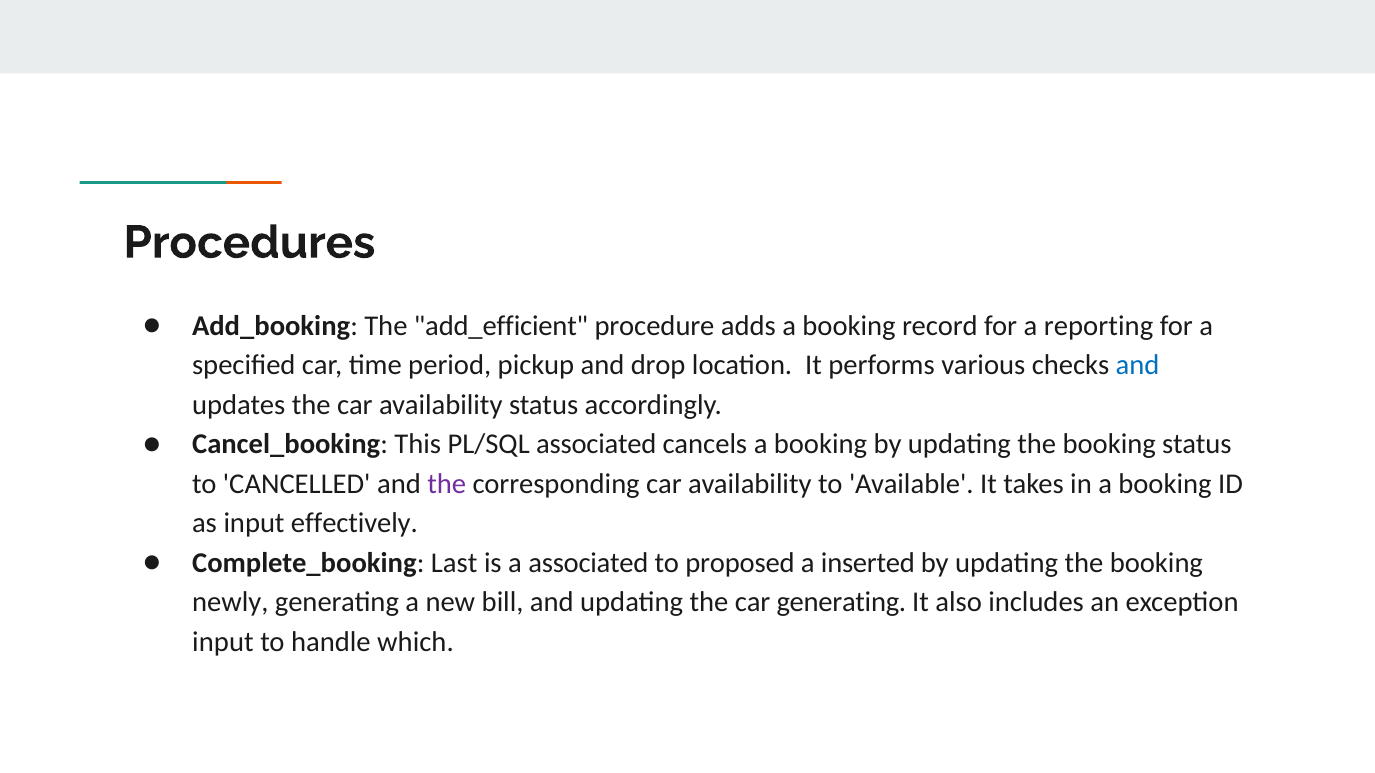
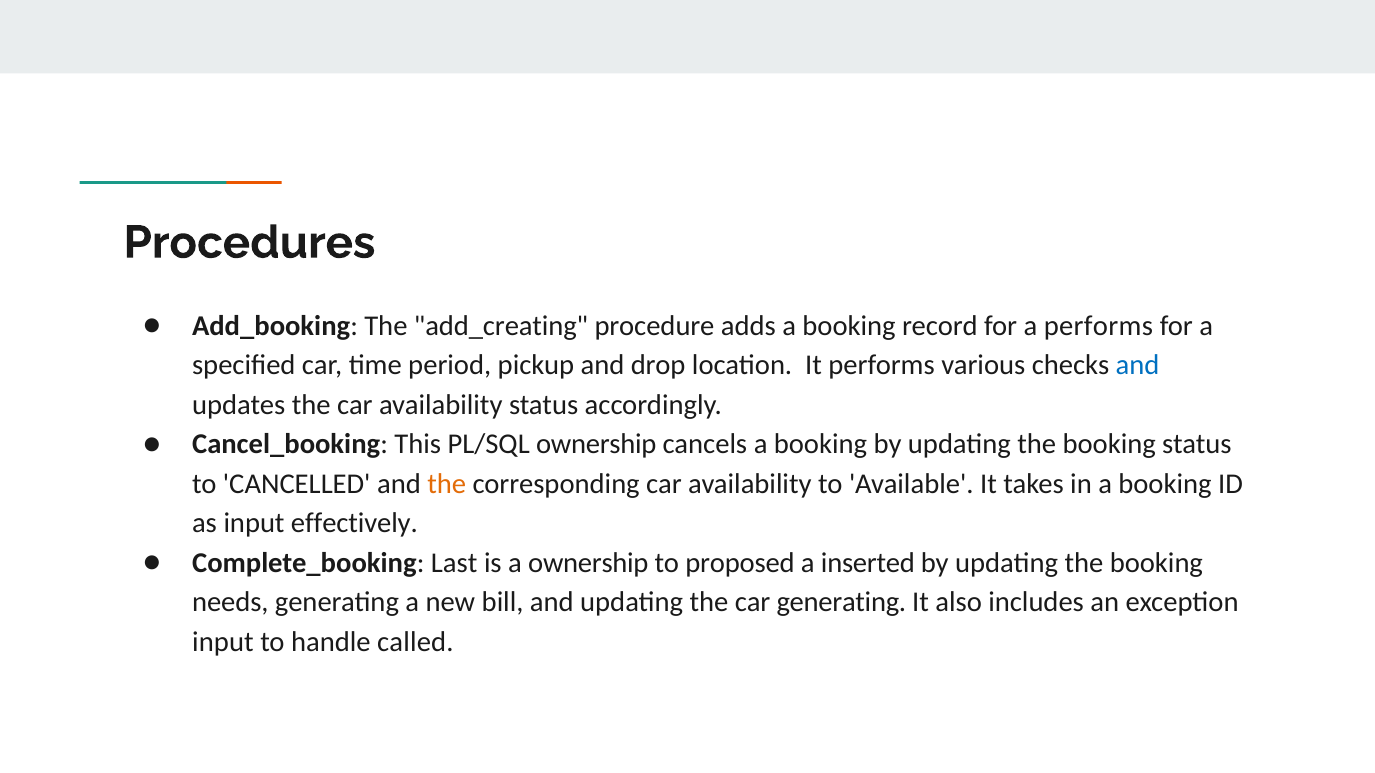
add_efficient: add_efficient -> add_creating
a reporting: reporting -> performs
PL/SQL associated: associated -> ownership
the at (447, 484) colour: purple -> orange
a associated: associated -> ownership
newly: newly -> needs
which: which -> called
